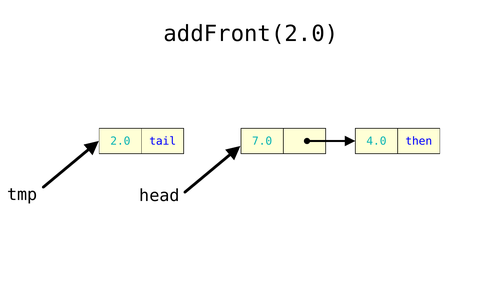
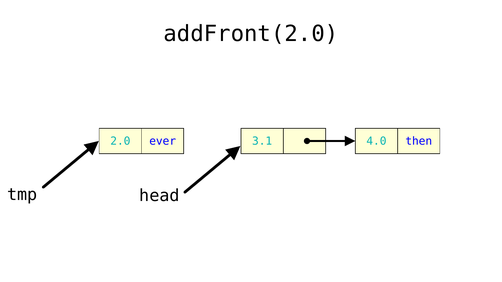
tail: tail -> ever
7.0: 7.0 -> 3.1
